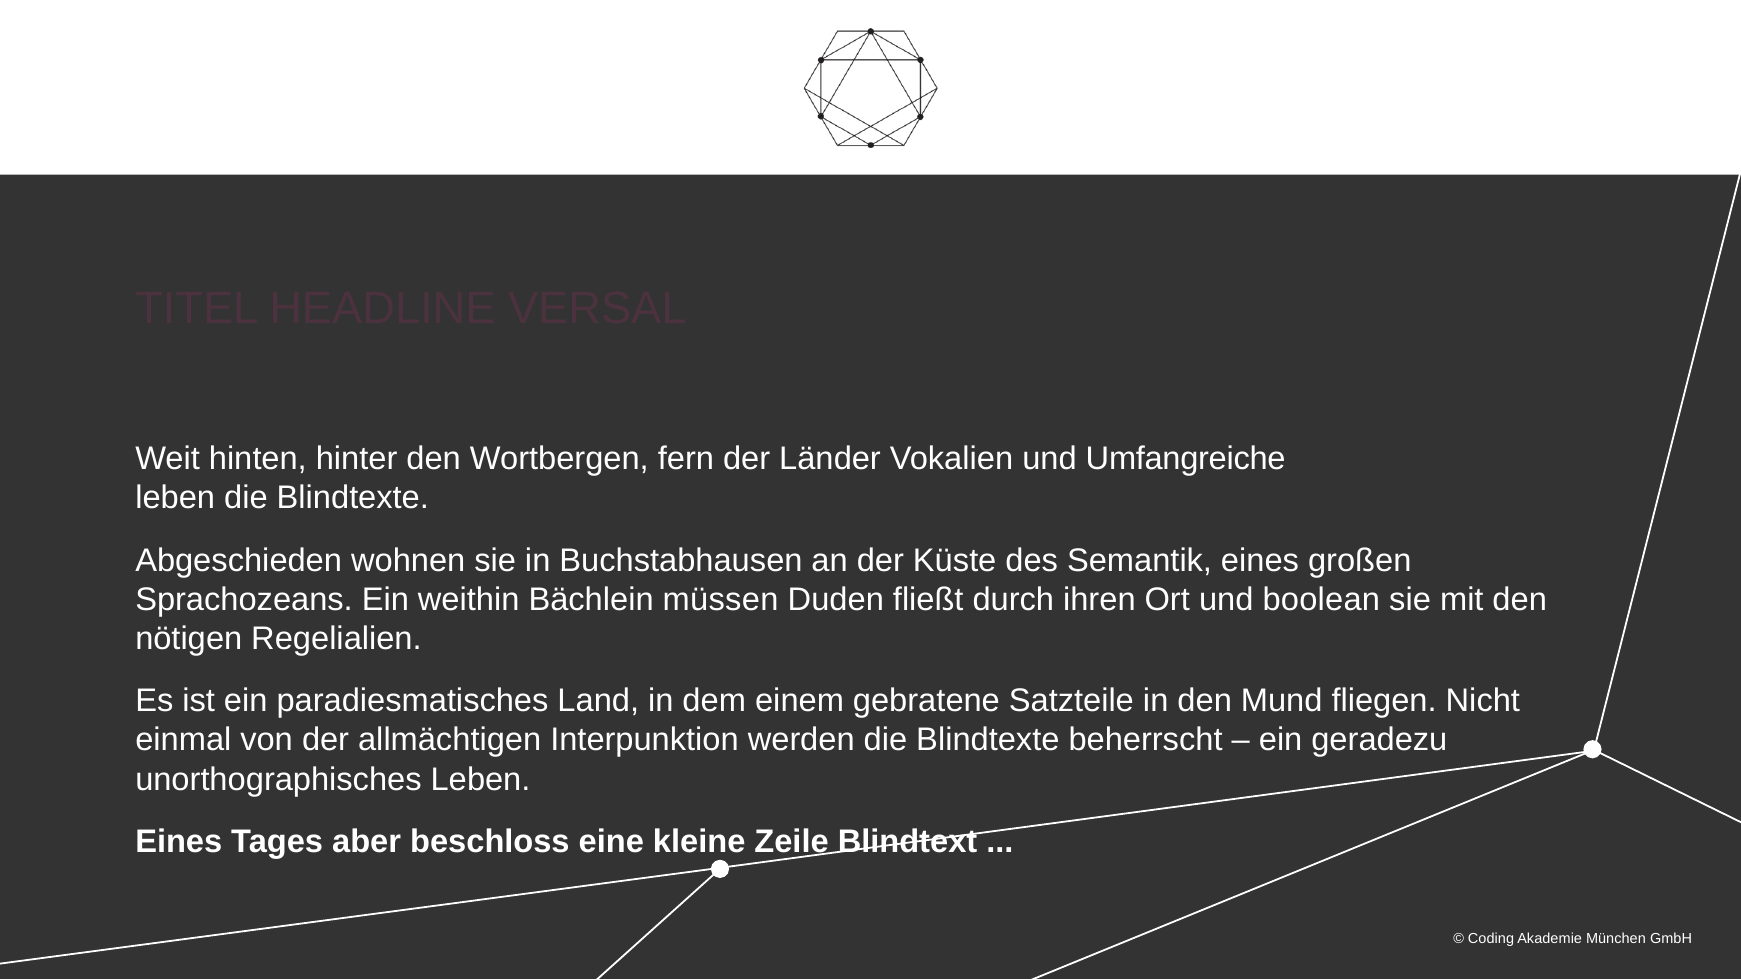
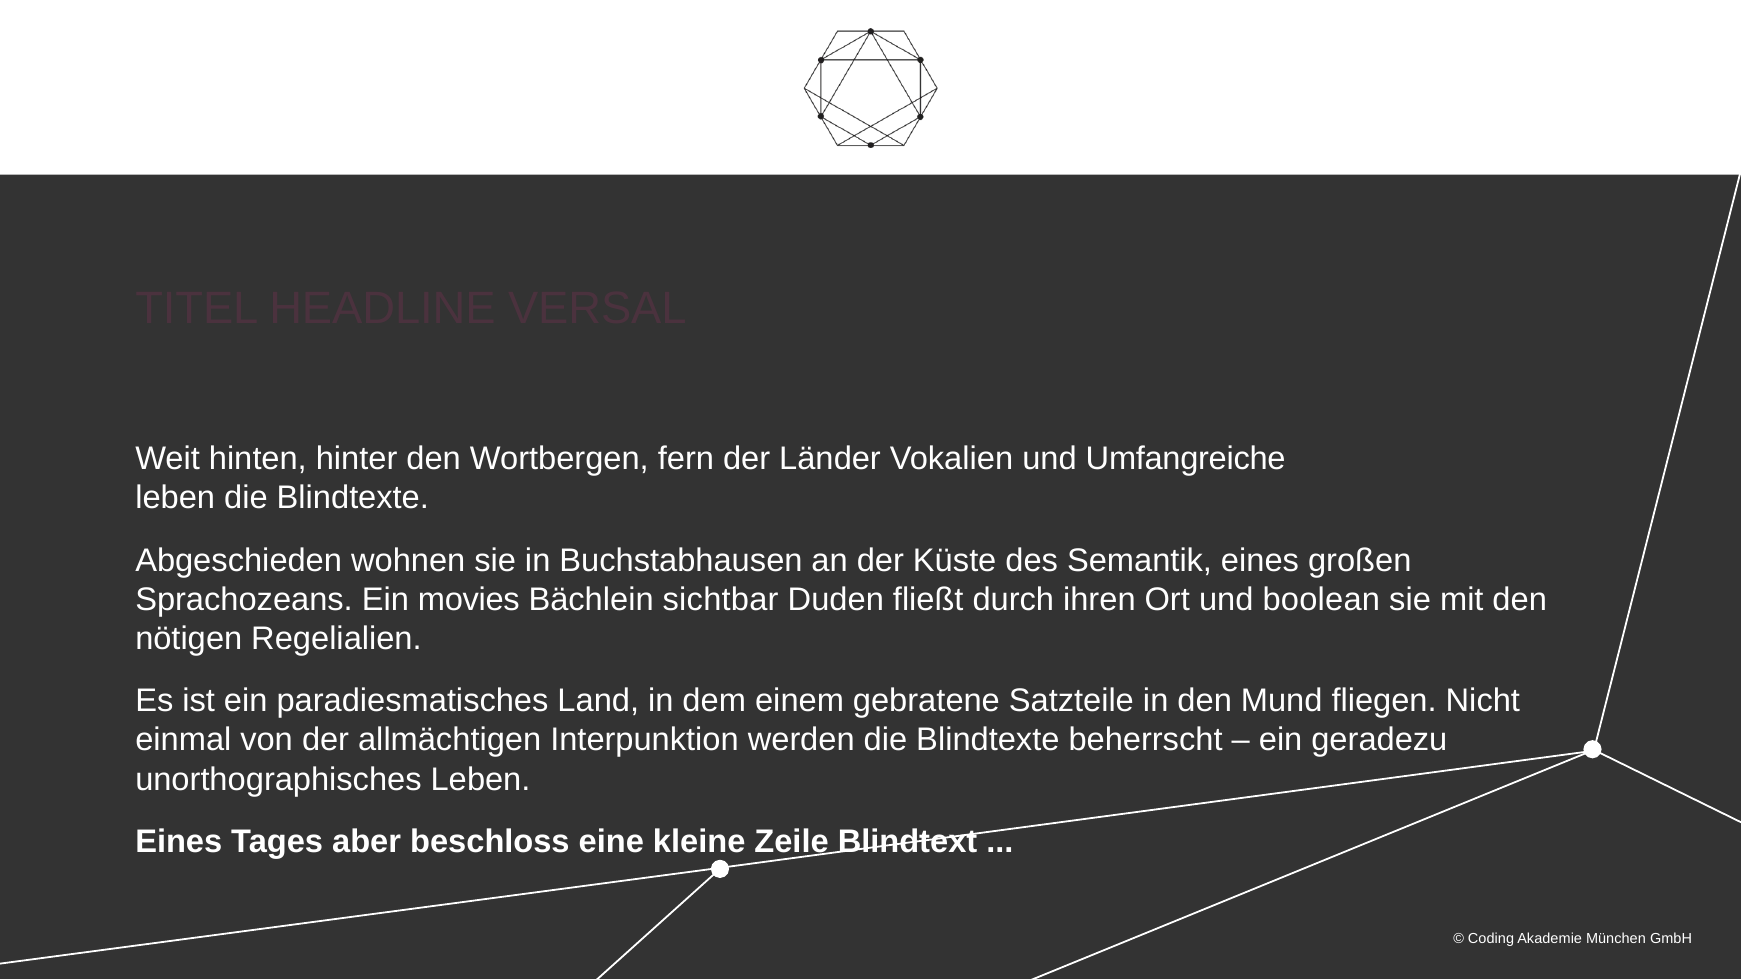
weithin: weithin -> movies
müssen: müssen -> sichtbar
